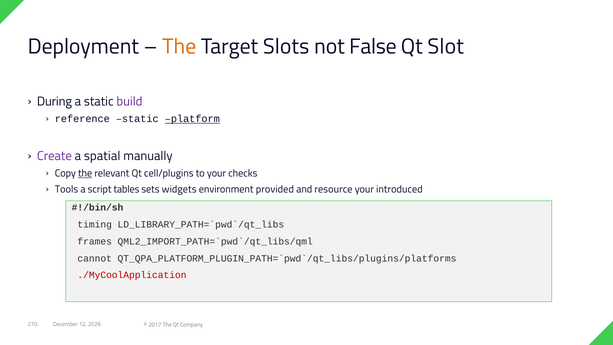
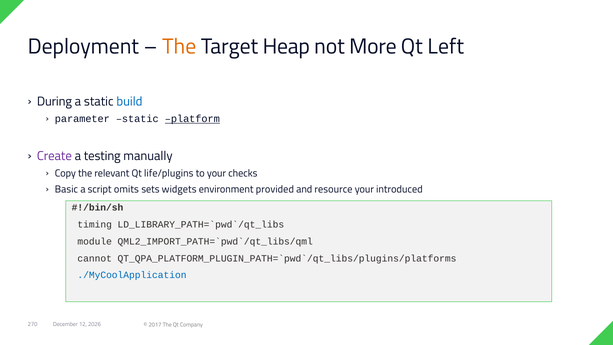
Slots: Slots -> Heap
False: False -> More
Slot: Slot -> Left
build colour: purple -> blue
reference: reference -> parameter
spatial: spatial -> testing
the at (85, 173) underline: present -> none
cell/plugins: cell/plugins -> life/plugins
Tools: Tools -> Basic
tables: tables -> omits
frames: frames -> module
./MyCoolApplication colour: red -> blue
